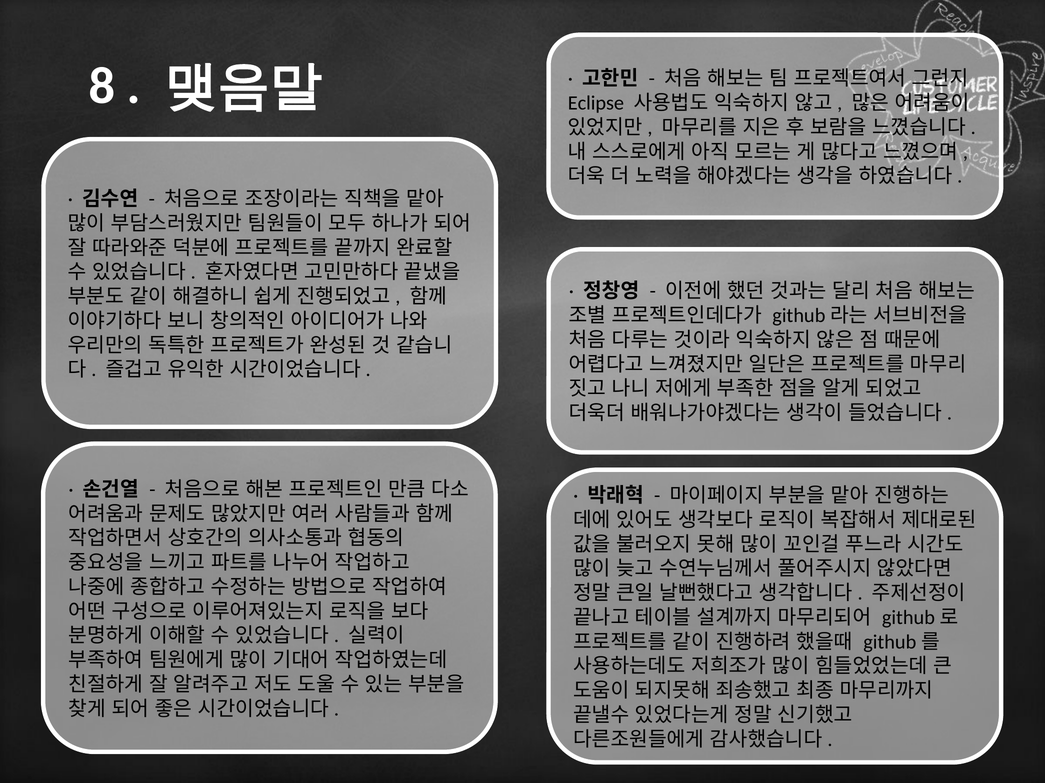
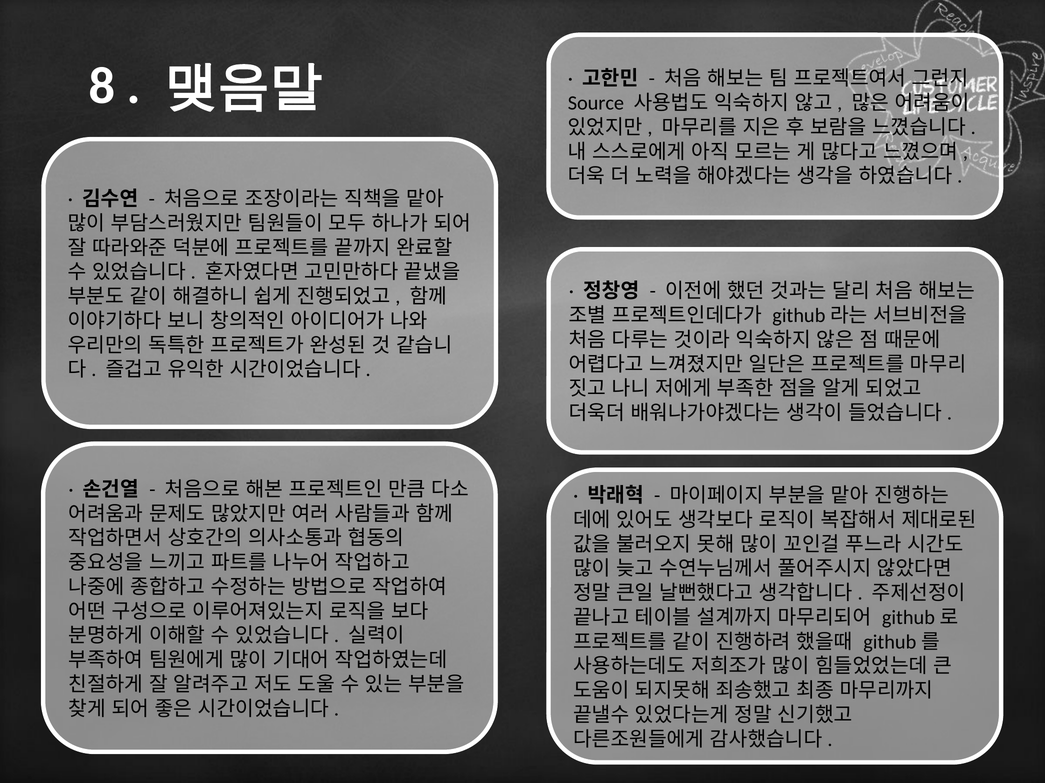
Eclipse: Eclipse -> Source
